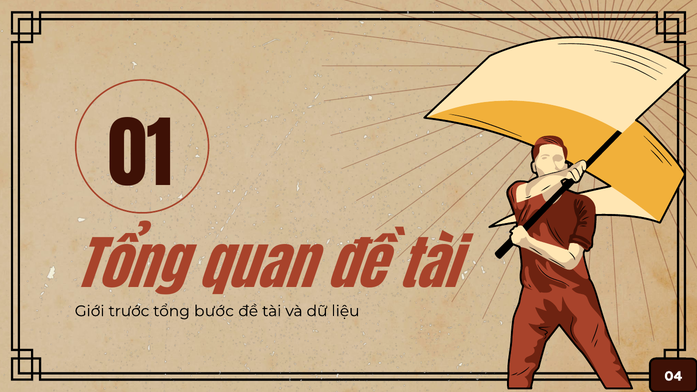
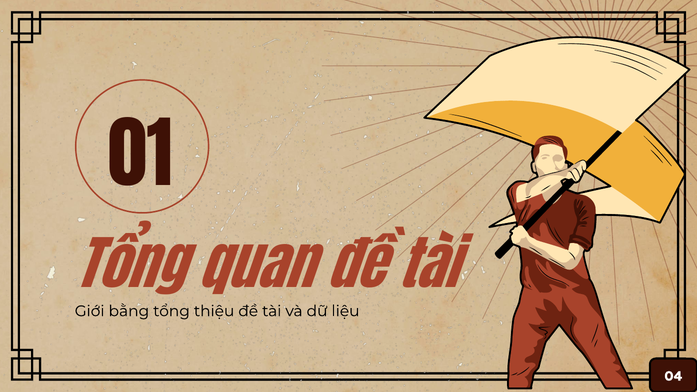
trước: trước -> bằng
bước: bước -> thiệu
